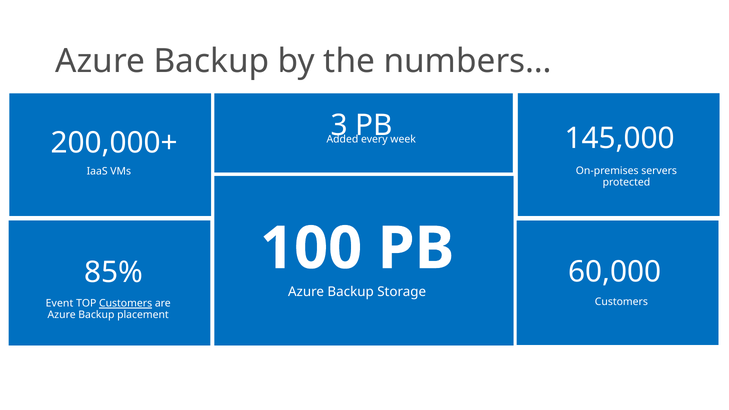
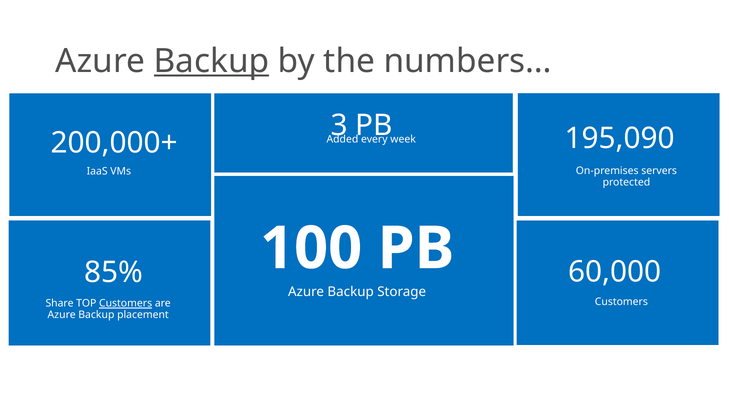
Backup at (212, 61) underline: none -> present
145,000: 145,000 -> 195,090
Event: Event -> Share
